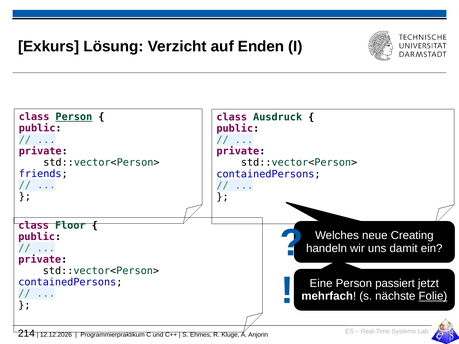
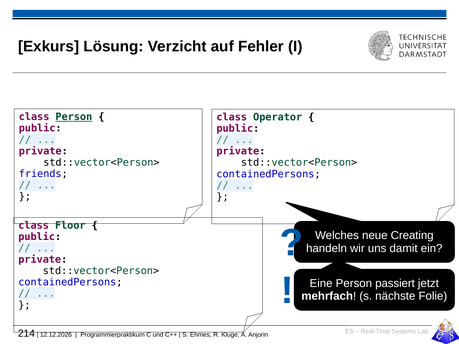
Enden: Enden -> Fehler
Ausdruck: Ausdruck -> Operator
Folie underline: present -> none
